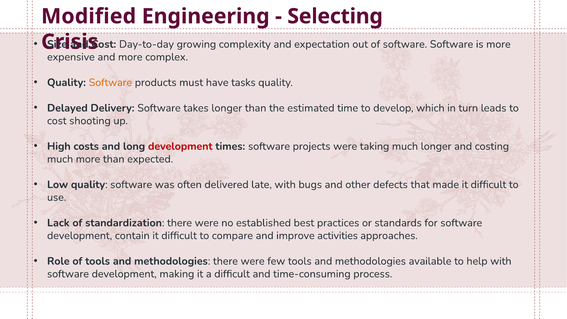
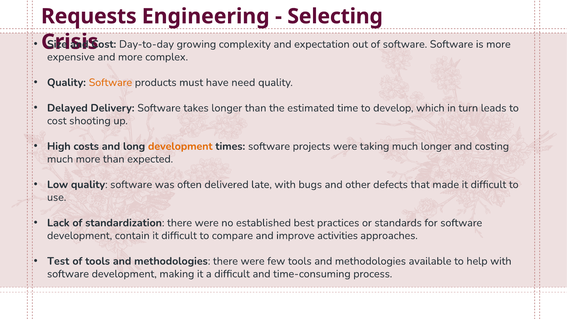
Modified: Modified -> Requests
tasks: tasks -> need
development at (180, 146) colour: red -> orange
Role: Role -> Test
